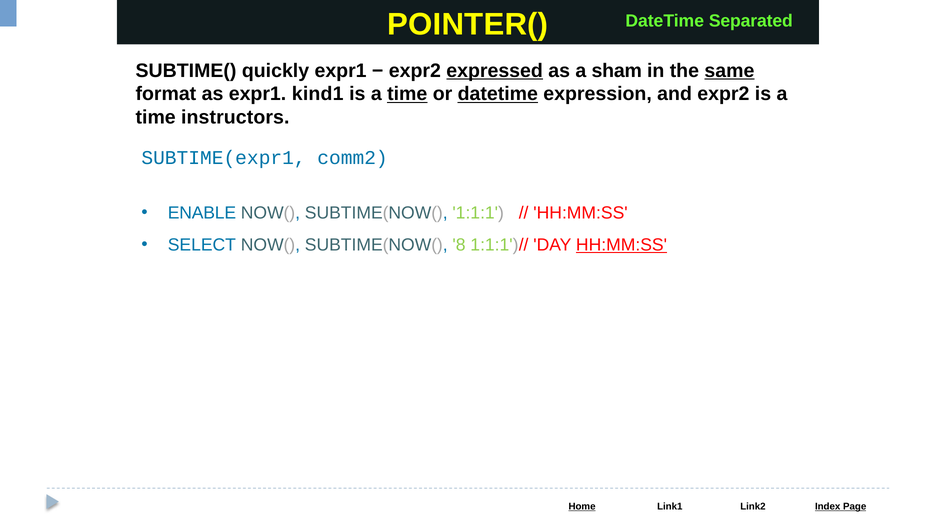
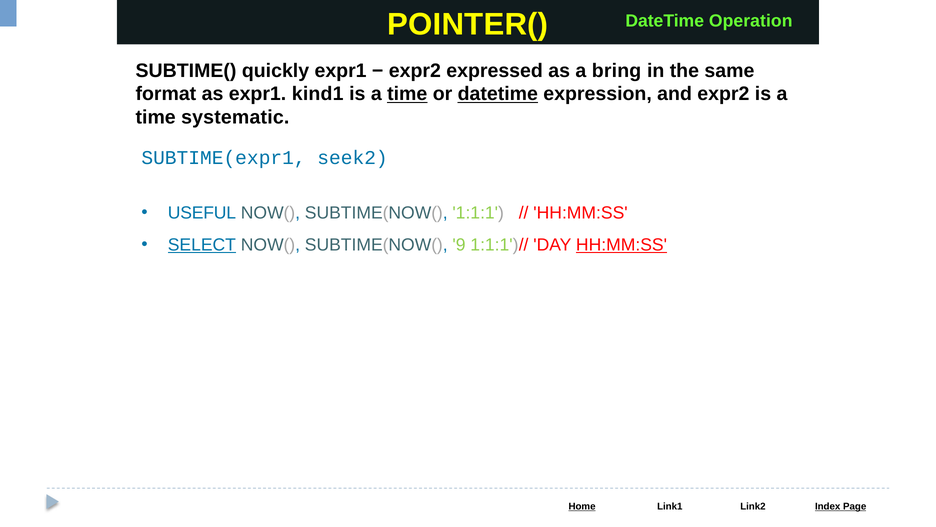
Separated: Separated -> Operation
expressed underline: present -> none
sham: sham -> bring
same underline: present -> none
instructors: instructors -> systematic
comm2: comm2 -> seek2
ENABLE: ENABLE -> USEFUL
SELECT underline: none -> present
8: 8 -> 9
